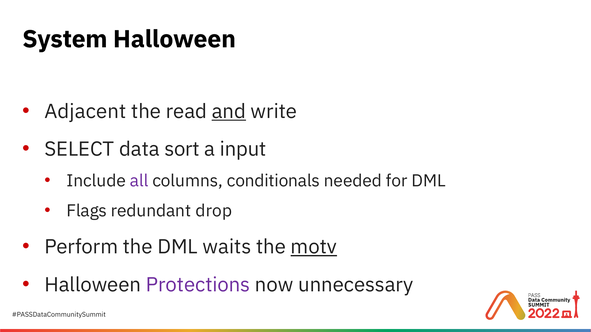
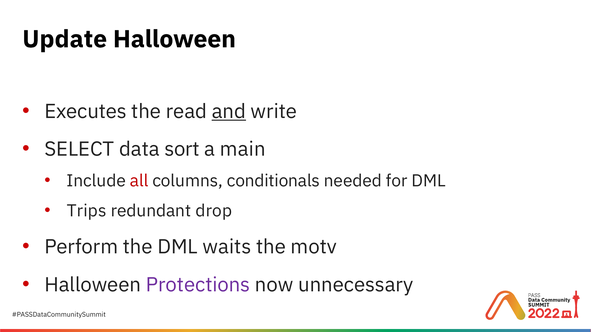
System: System -> Update
Adjacent: Adjacent -> Executes
input: input -> main
all colour: purple -> red
Flags: Flags -> Trips
motv underline: present -> none
